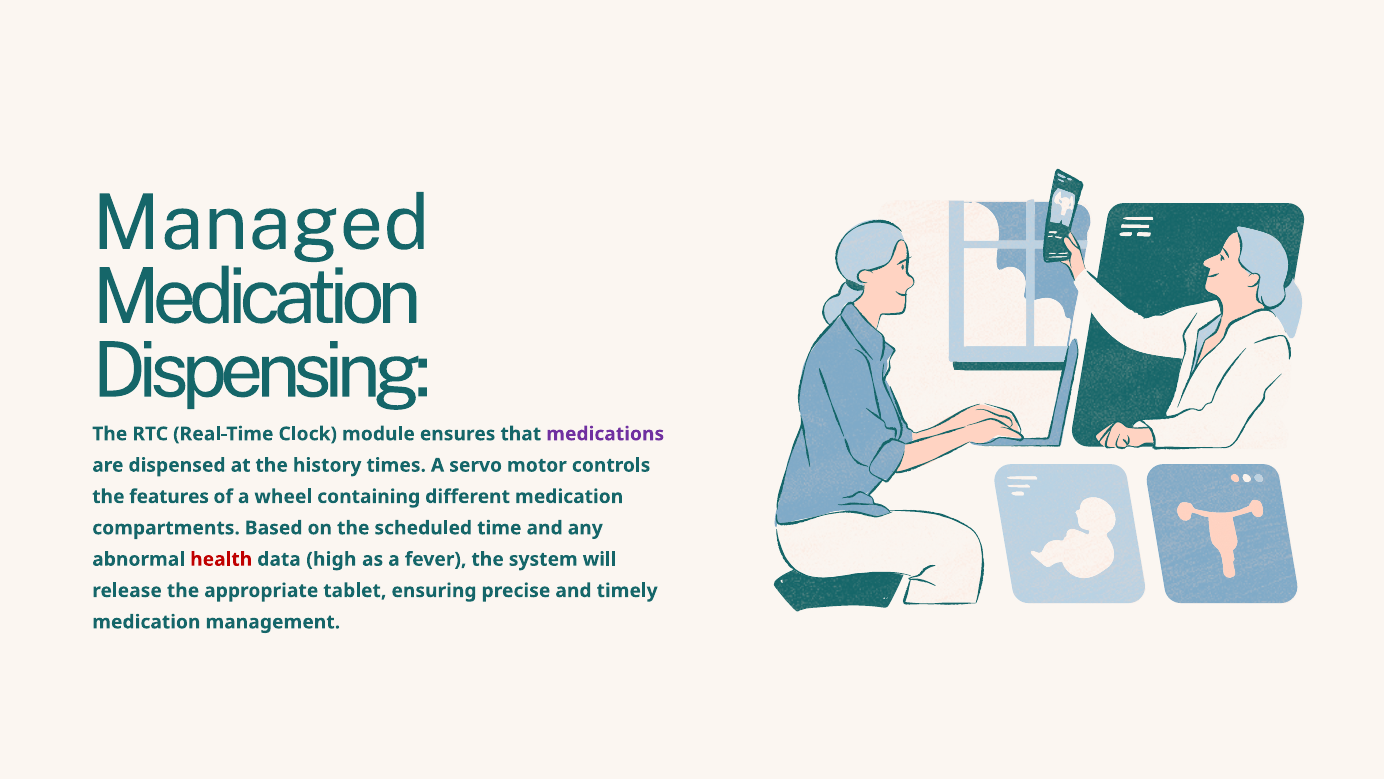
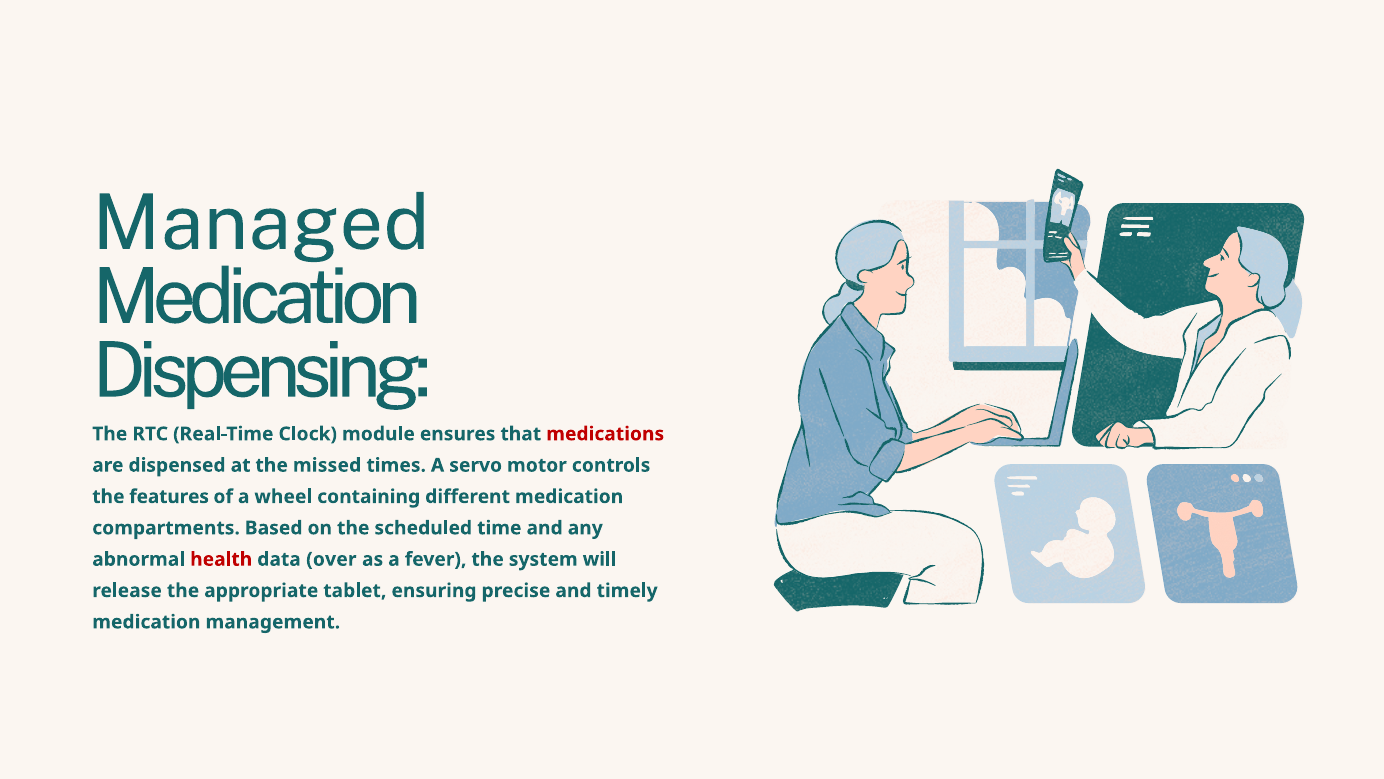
medications colour: purple -> red
history: history -> missed
high: high -> over
